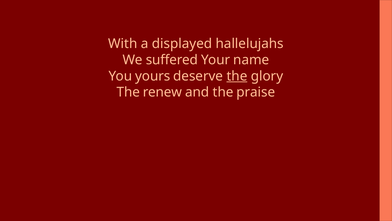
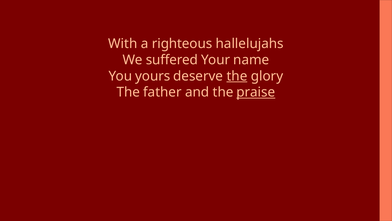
displayed: displayed -> righteous
renew: renew -> father
praise underline: none -> present
